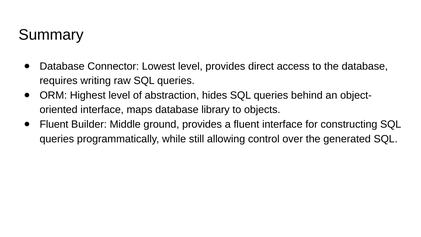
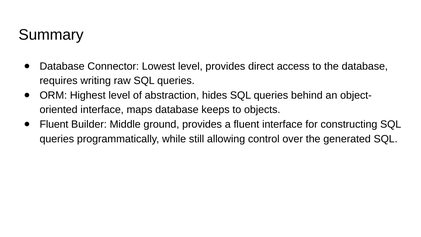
library: library -> keeps
